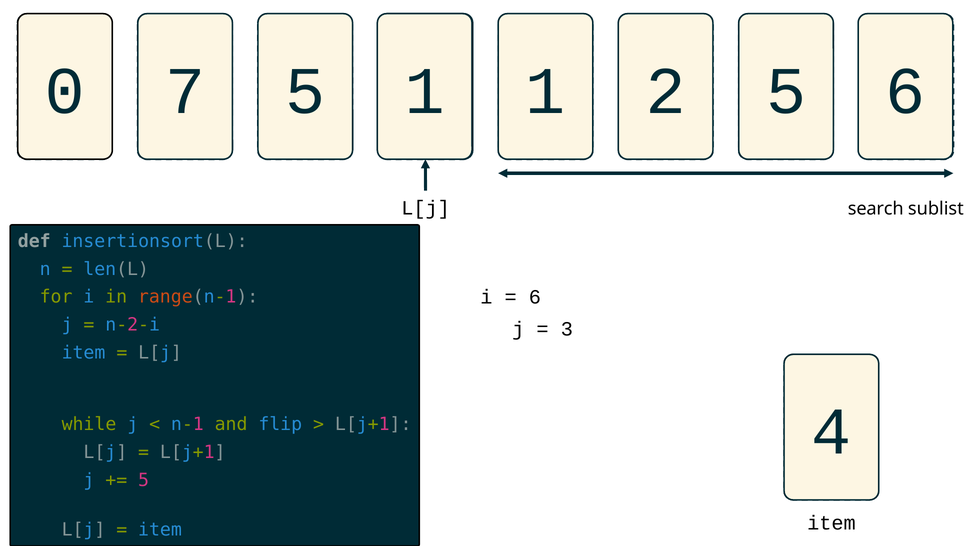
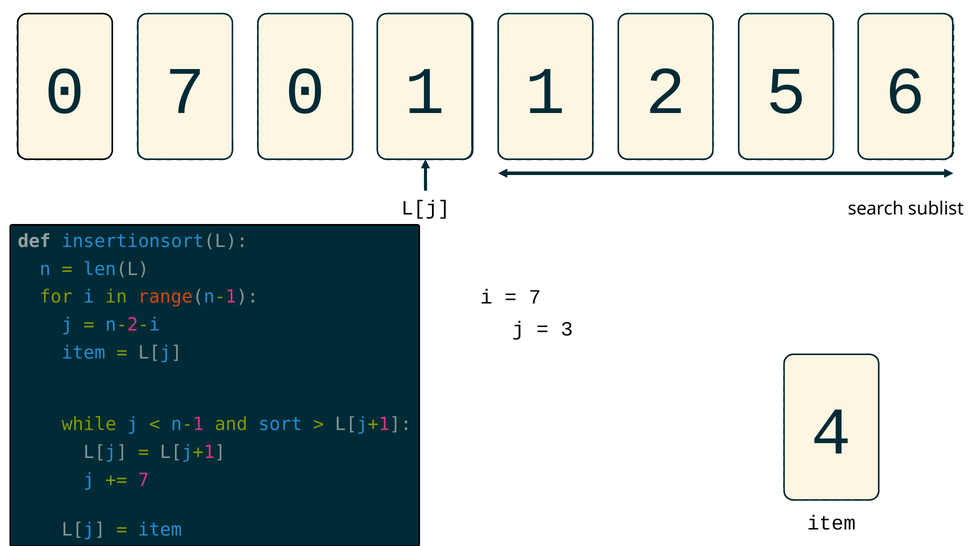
7 5: 5 -> 0
6 at (535, 297): 6 -> 7
flip: flip -> sort
5 at (144, 480): 5 -> 7
